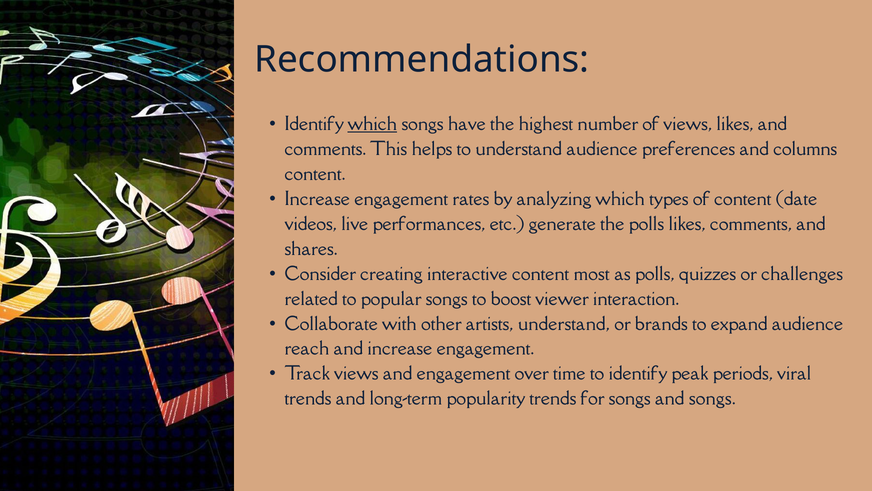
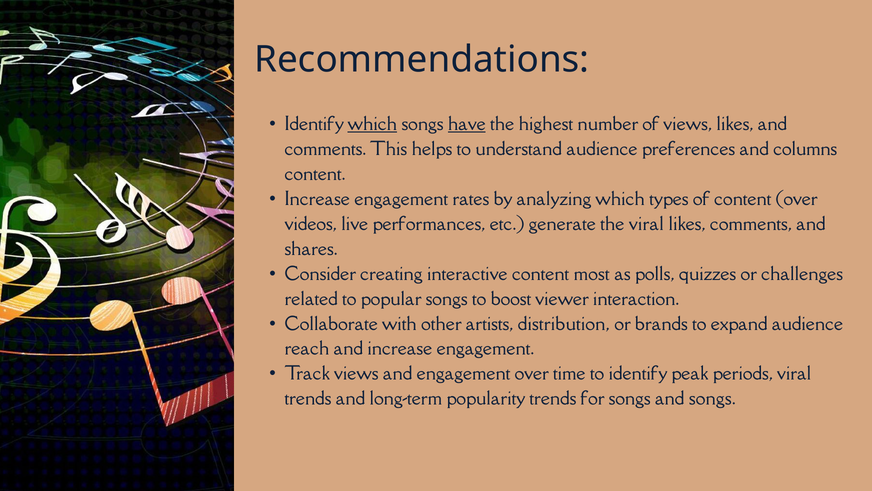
have underline: none -> present
content date: date -> over
the polls: polls -> viral
artists understand: understand -> distribution
